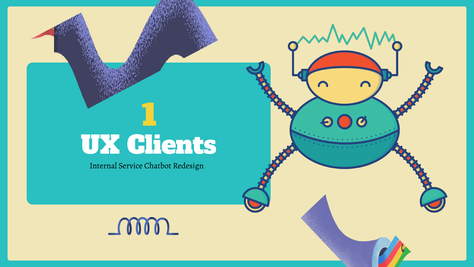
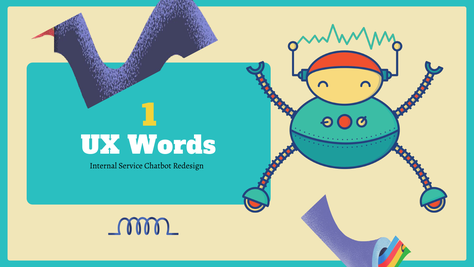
Clients: Clients -> Words
